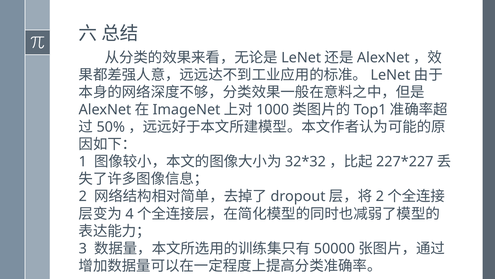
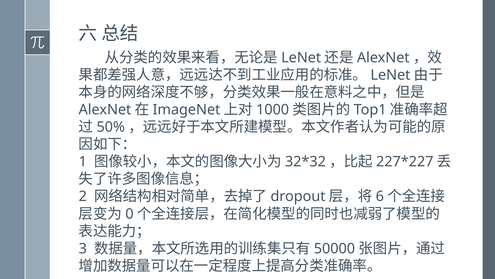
2 at (380, 196): 2 -> 6
4: 4 -> 0
